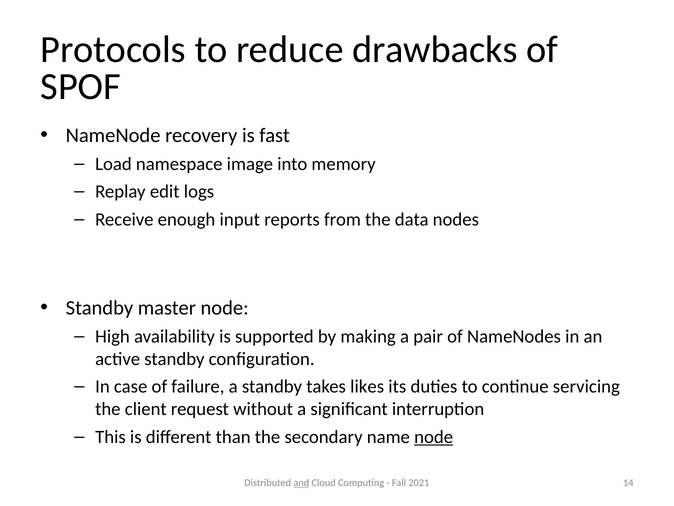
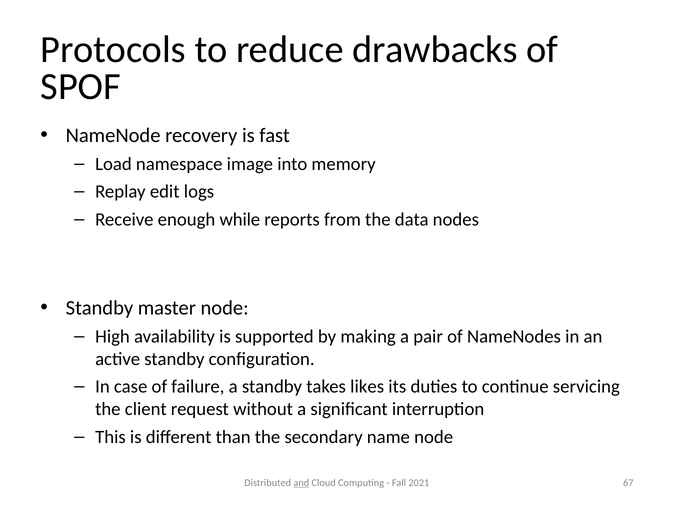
input: input -> while
node at (434, 437) underline: present -> none
14: 14 -> 67
